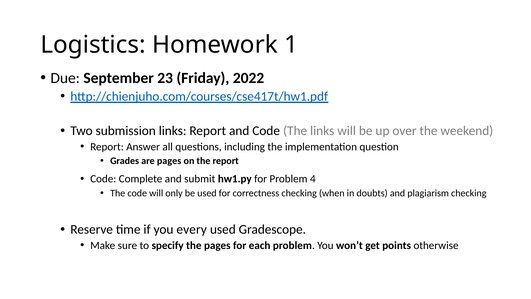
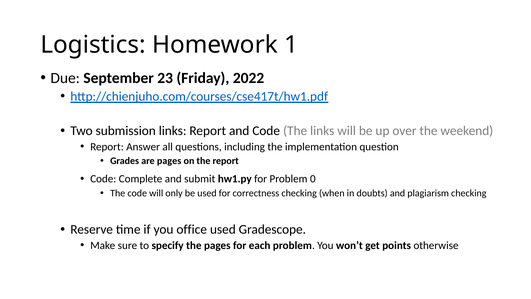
4: 4 -> 0
every: every -> office
